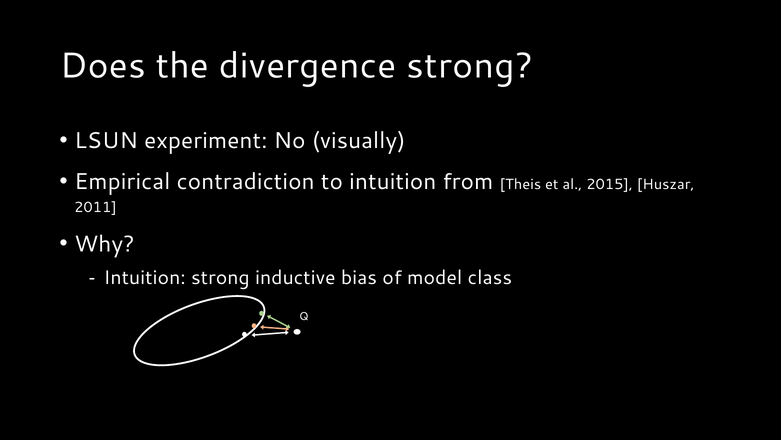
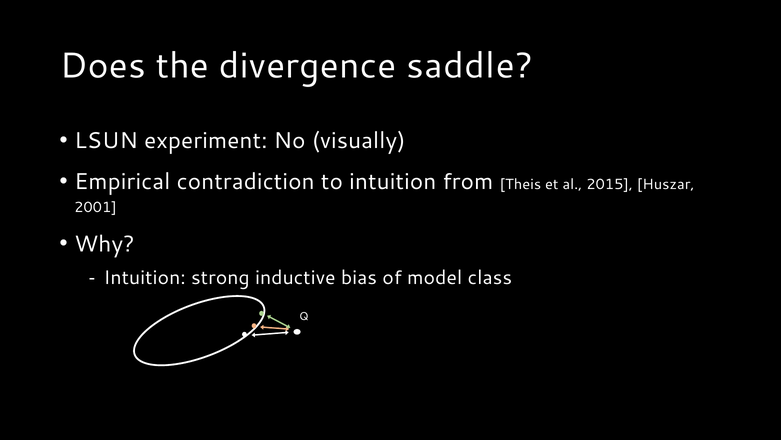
divergence strong: strong -> saddle
2011: 2011 -> 2001
